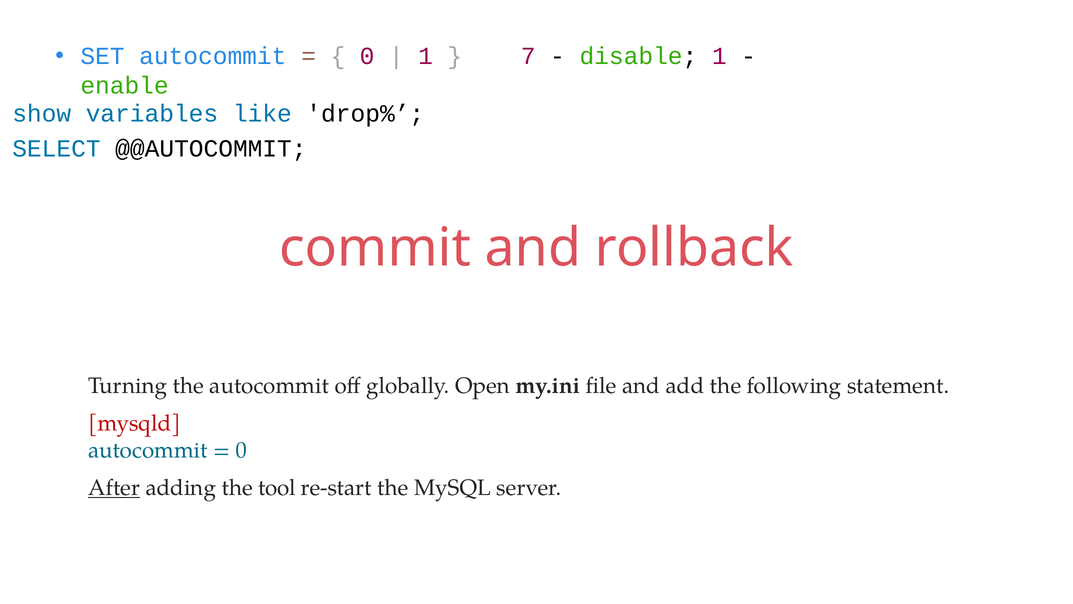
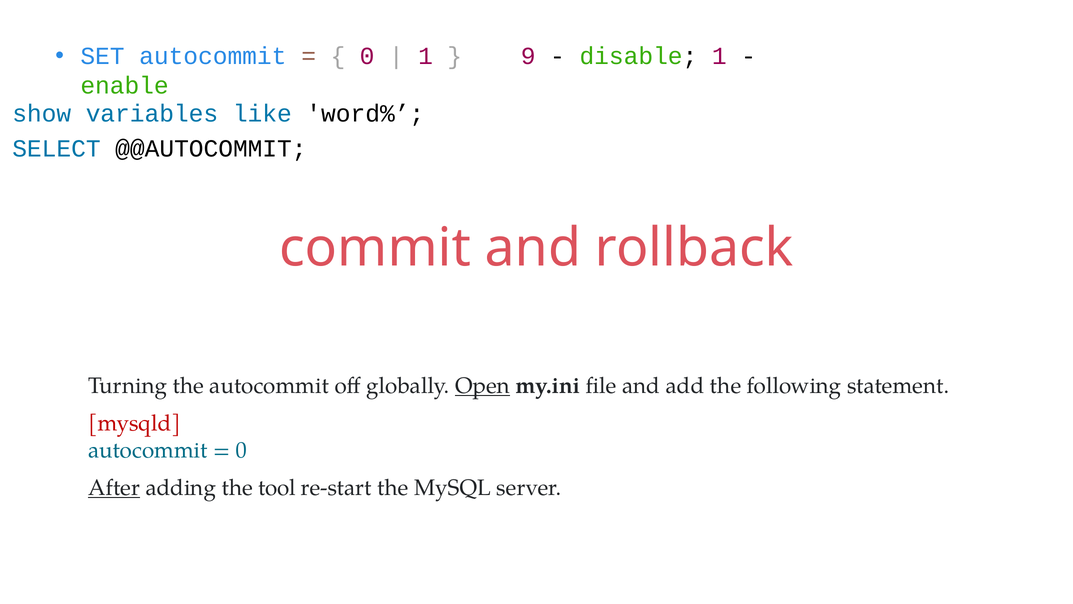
7: 7 -> 9
drop%: drop% -> word%
Open underline: none -> present
